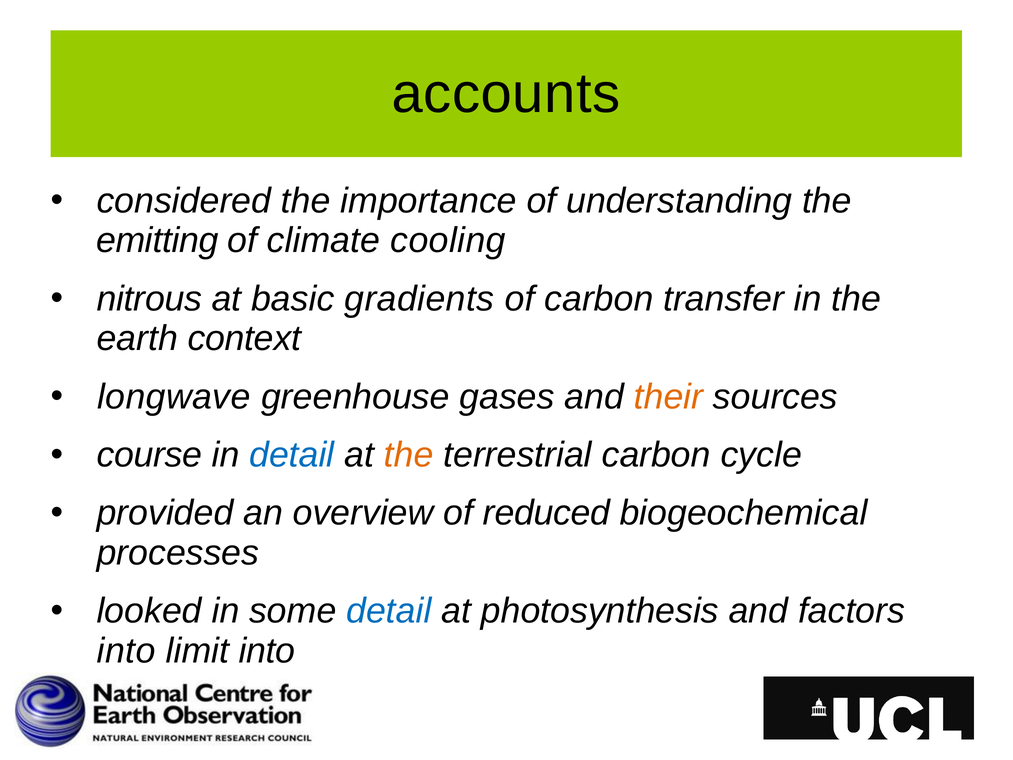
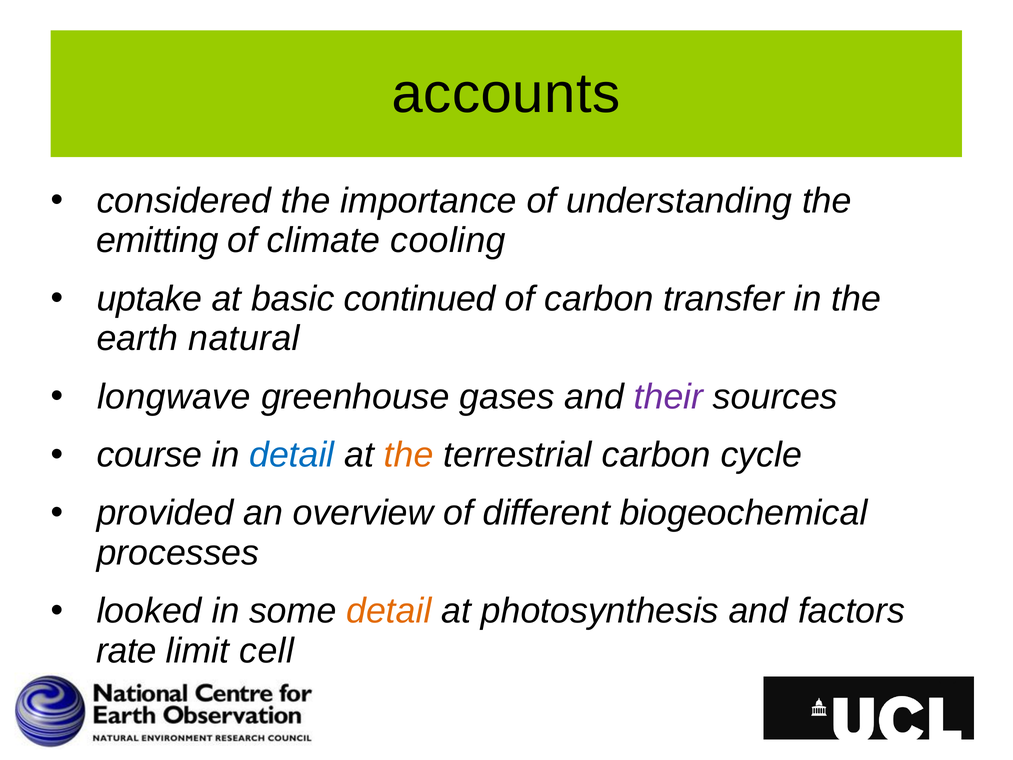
nitrous: nitrous -> uptake
gradients: gradients -> continued
context: context -> natural
their colour: orange -> purple
reduced: reduced -> different
detail at (389, 611) colour: blue -> orange
into at (126, 651): into -> rate
limit into: into -> cell
